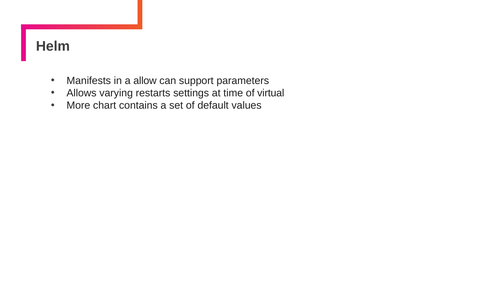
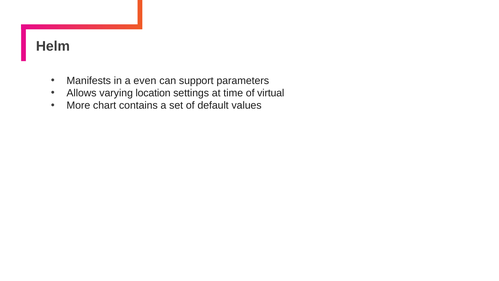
allow: allow -> even
restarts: restarts -> location
